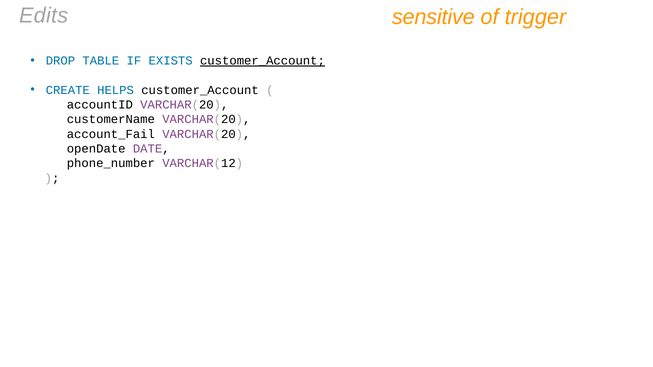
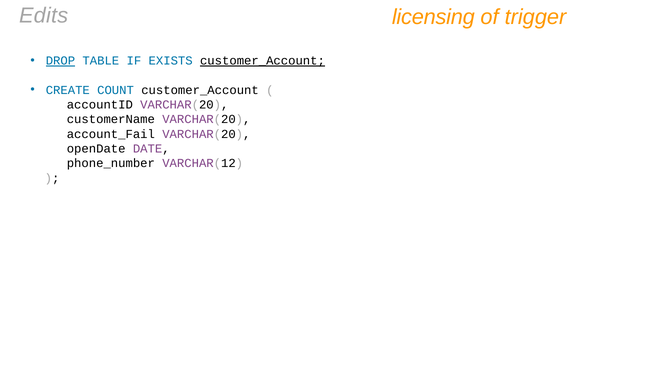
sensitive: sensitive -> licensing
DROP underline: none -> present
HELPS: HELPS -> COUNT
